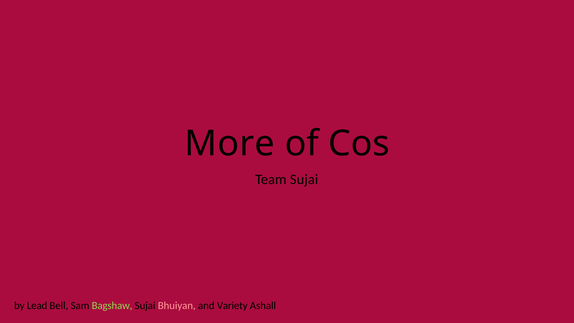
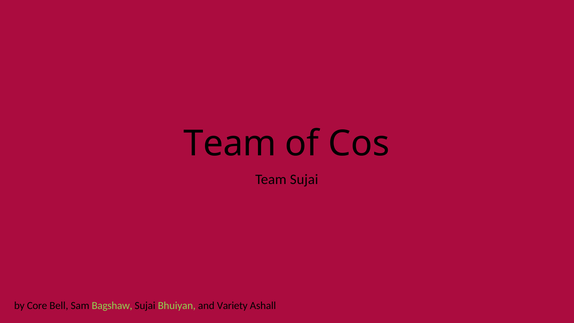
More at (230, 143): More -> Team
Lead: Lead -> Core
Bhuiyan colour: pink -> light green
